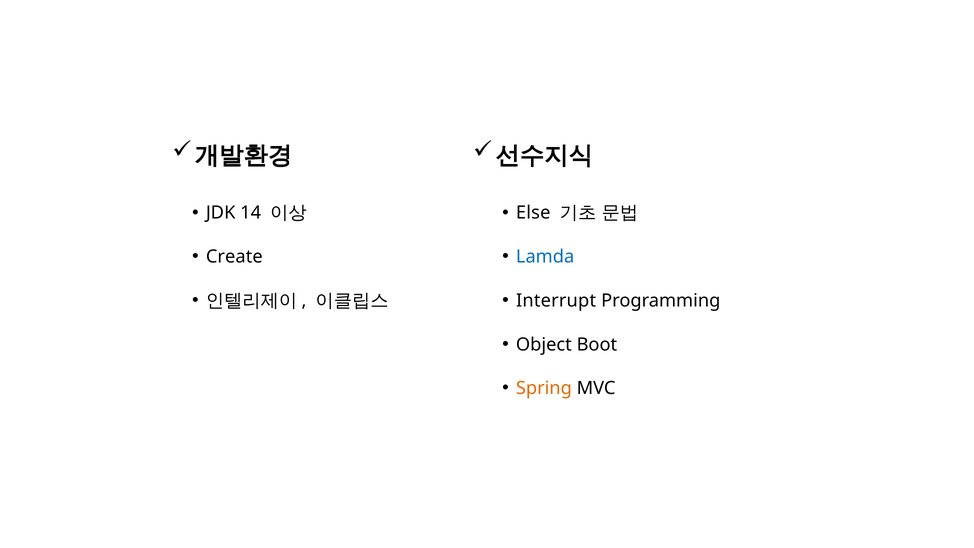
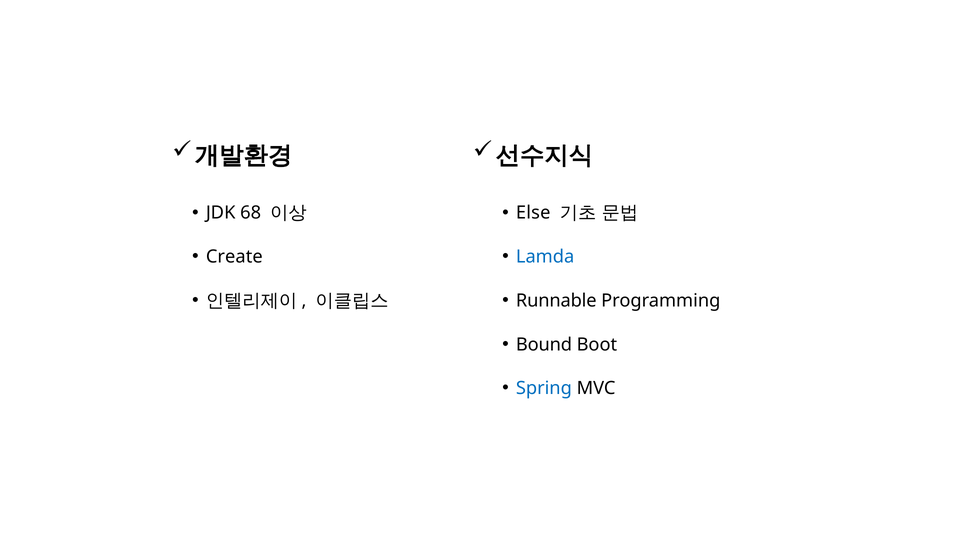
14: 14 -> 68
Interrupt: Interrupt -> Runnable
Object: Object -> Bound
Spring colour: orange -> blue
